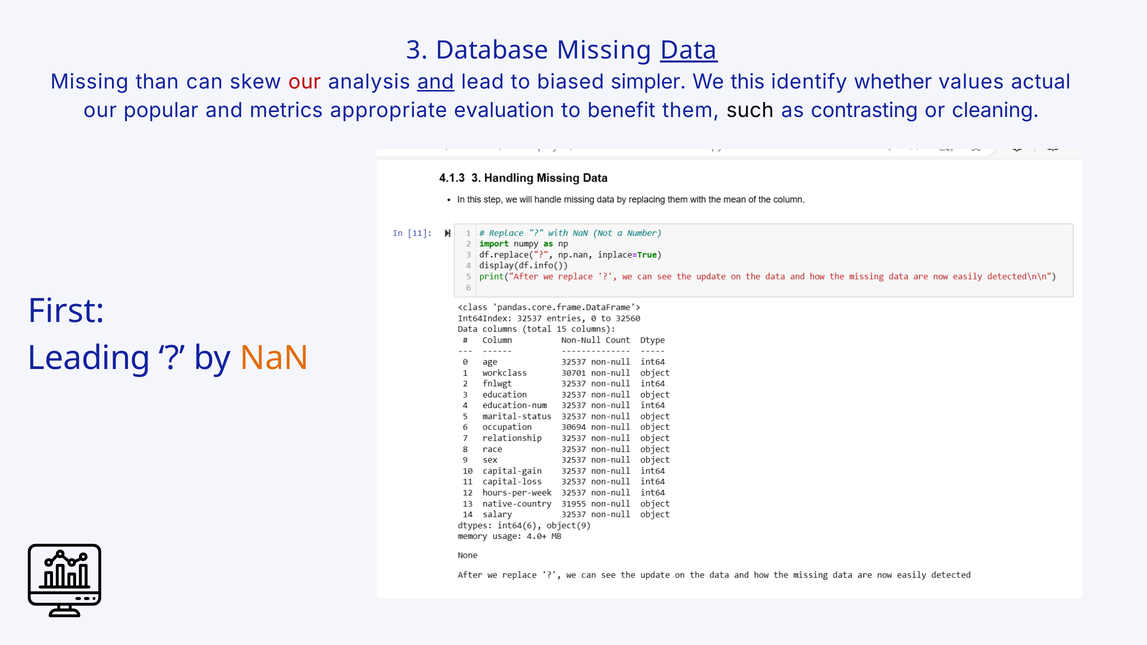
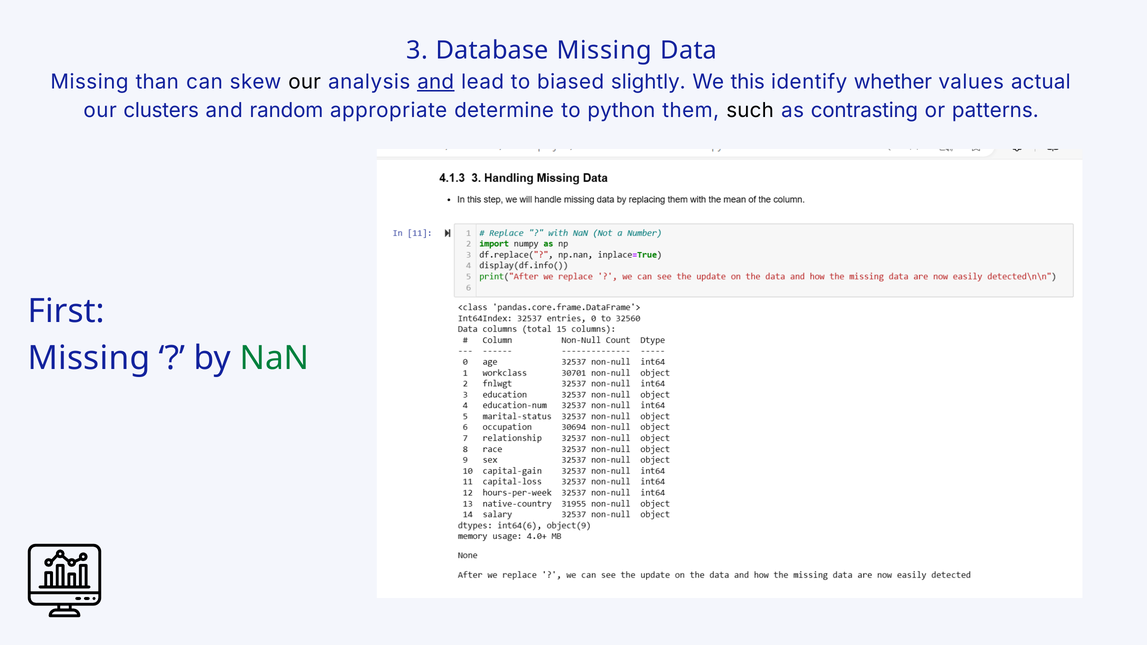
Data underline: present -> none
our at (305, 82) colour: red -> black
simpler: simpler -> slightly
popular: popular -> clusters
metrics: metrics -> random
evaluation: evaluation -> determine
benefit: benefit -> python
cleaning: cleaning -> patterns
Leading at (89, 358): Leading -> Missing
NaN colour: orange -> green
